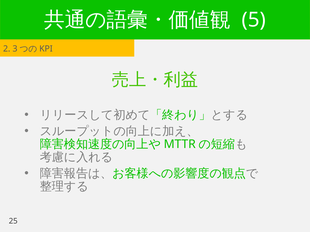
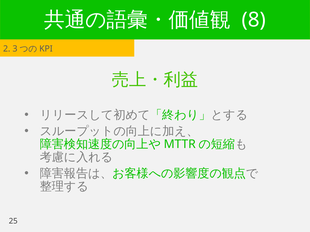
5: 5 -> 8
